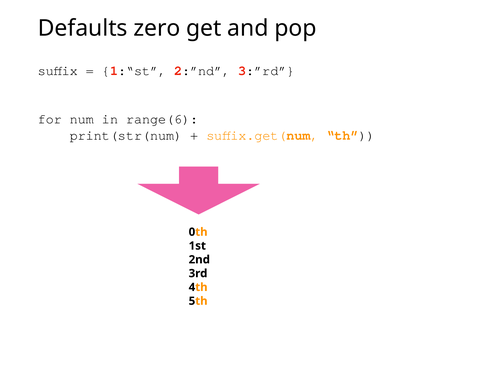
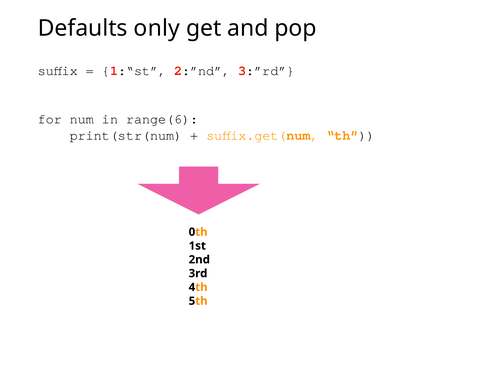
zero: zero -> only
